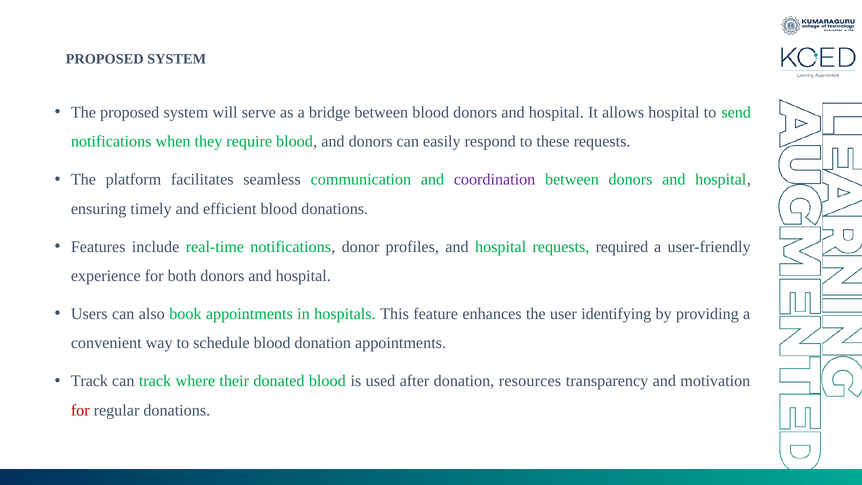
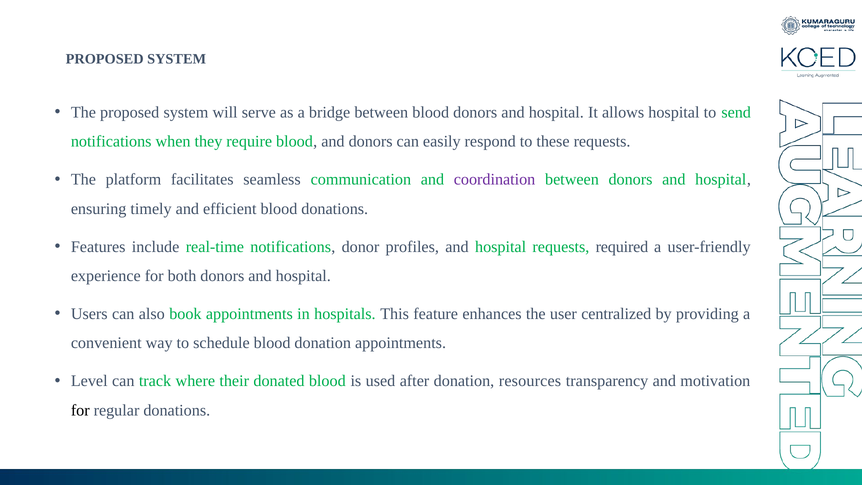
identifying: identifying -> centralized
Track at (89, 381): Track -> Level
for at (80, 410) colour: red -> black
